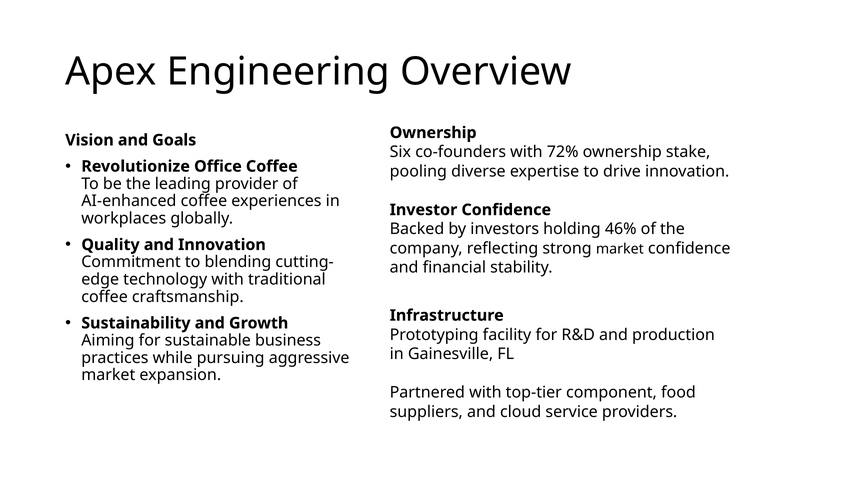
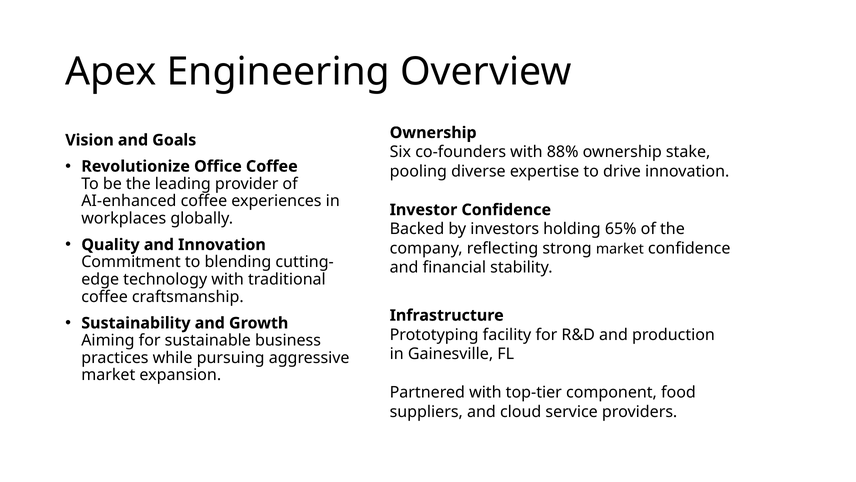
72%: 72% -> 88%
46%: 46% -> 65%
